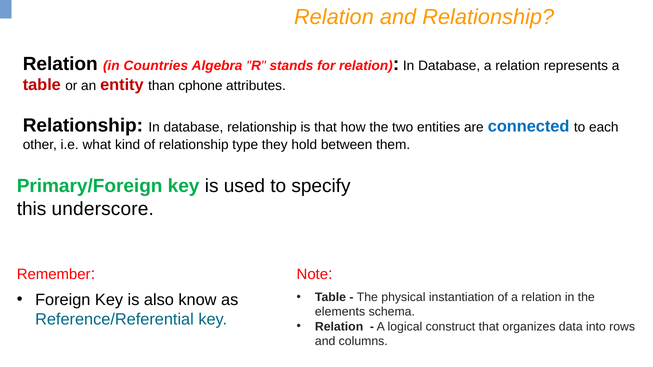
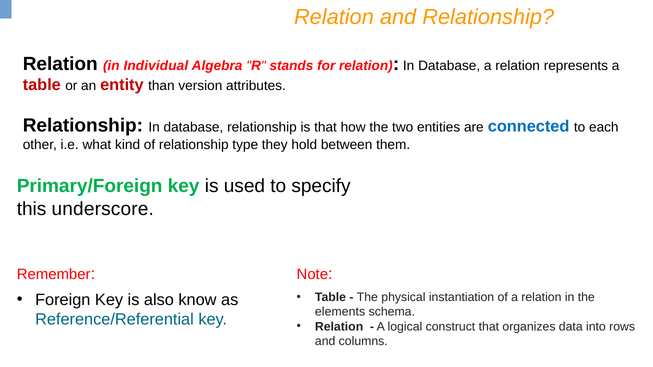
Countries: Countries -> Individual
cphone: cphone -> version
